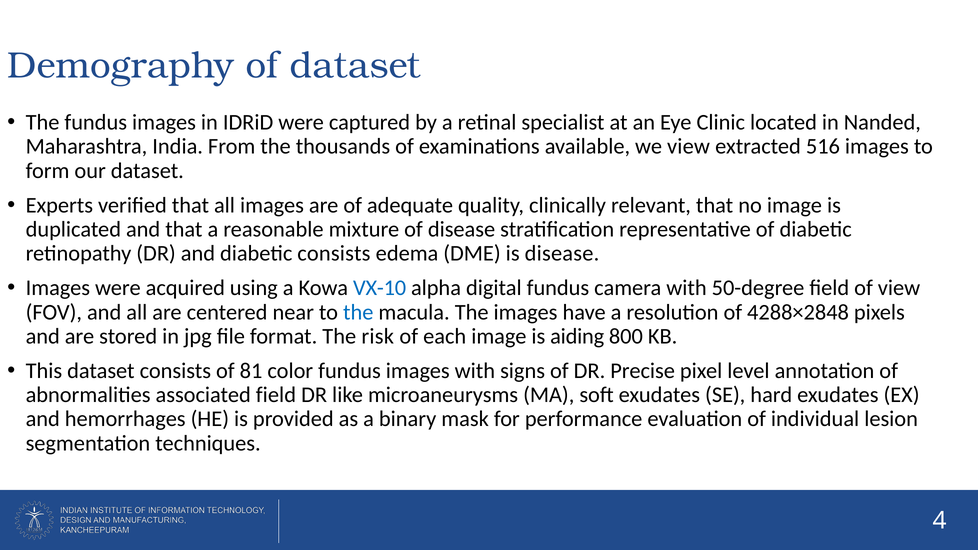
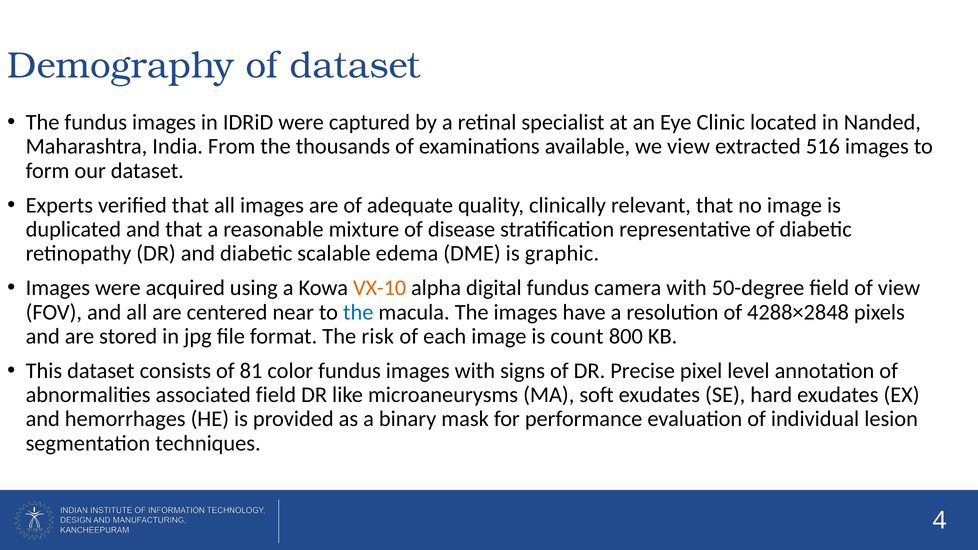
diabetic consists: consists -> scalable
is disease: disease -> graphic
VX-10 colour: blue -> orange
aiding: aiding -> count
